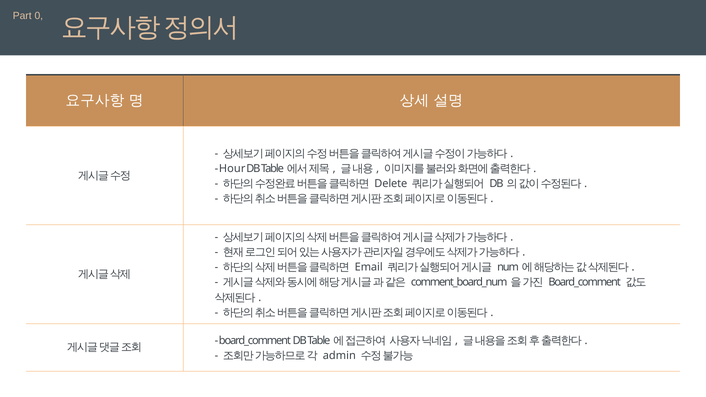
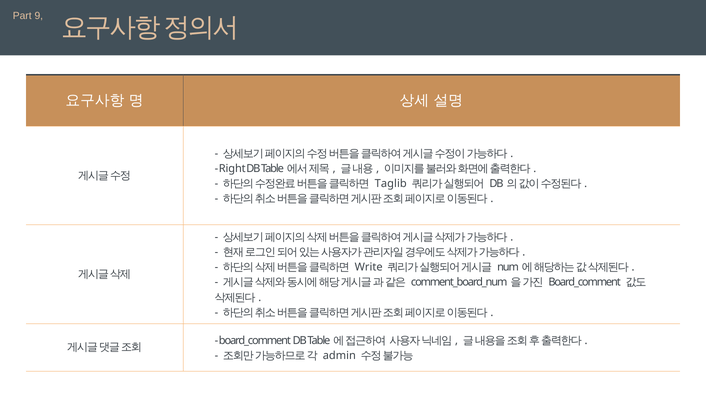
0: 0 -> 9
Hour: Hour -> Right
Delete: Delete -> Taglib
Email: Email -> Write
